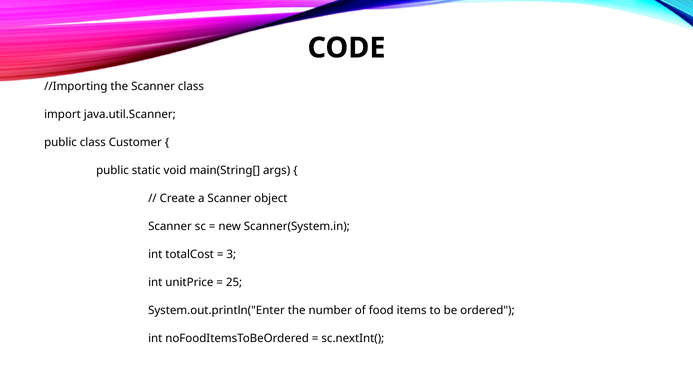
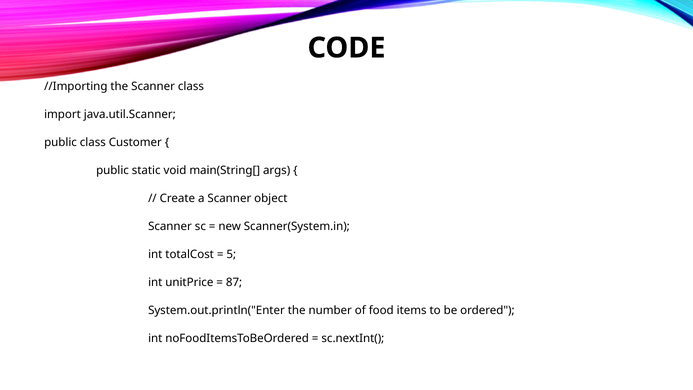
3: 3 -> 5
25: 25 -> 87
